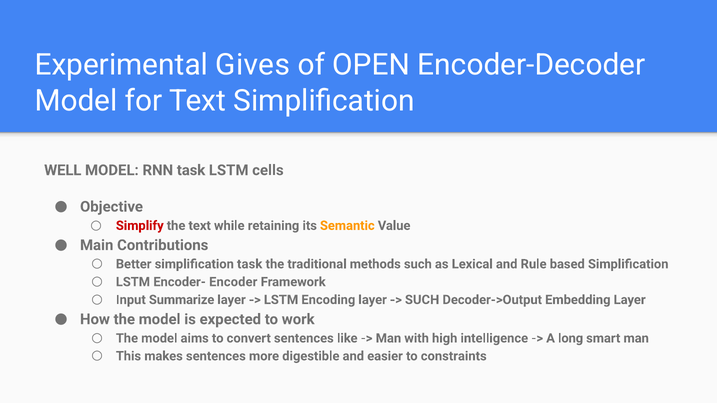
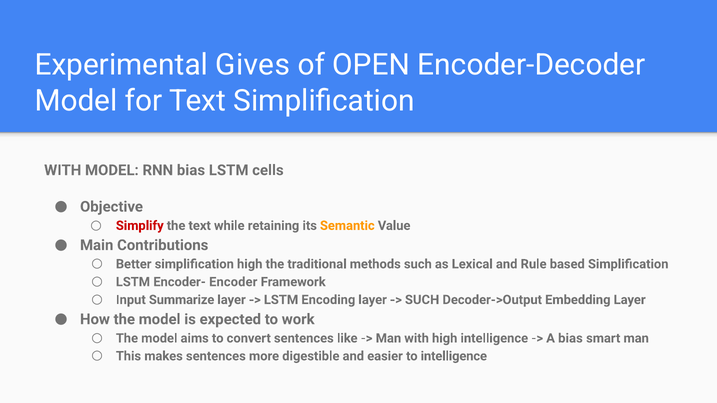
WELL at (63, 170): WELL -> WITH
RNN task: task -> bias
simplification task: task -> high
A long: long -> bias
to constraints: constraints -> intelligence
